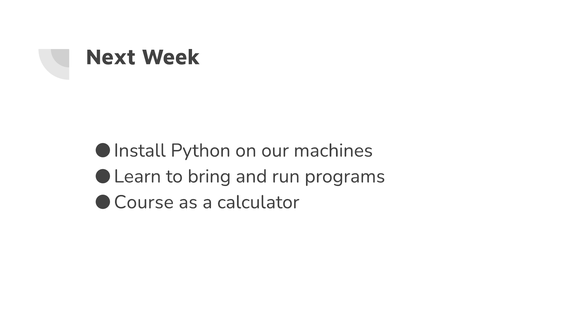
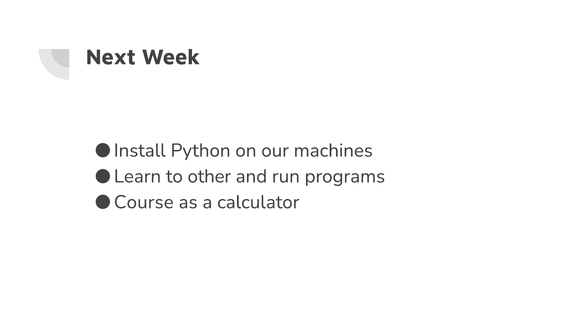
bring: bring -> other
